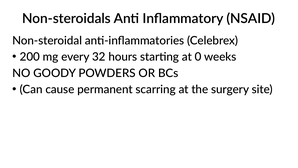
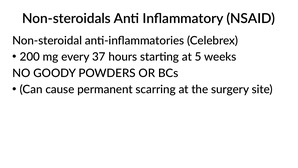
32: 32 -> 37
0: 0 -> 5
